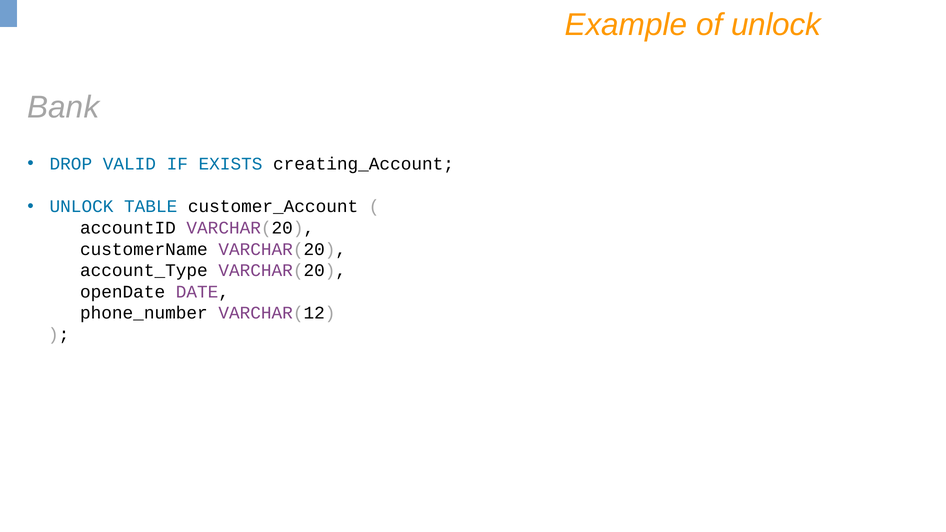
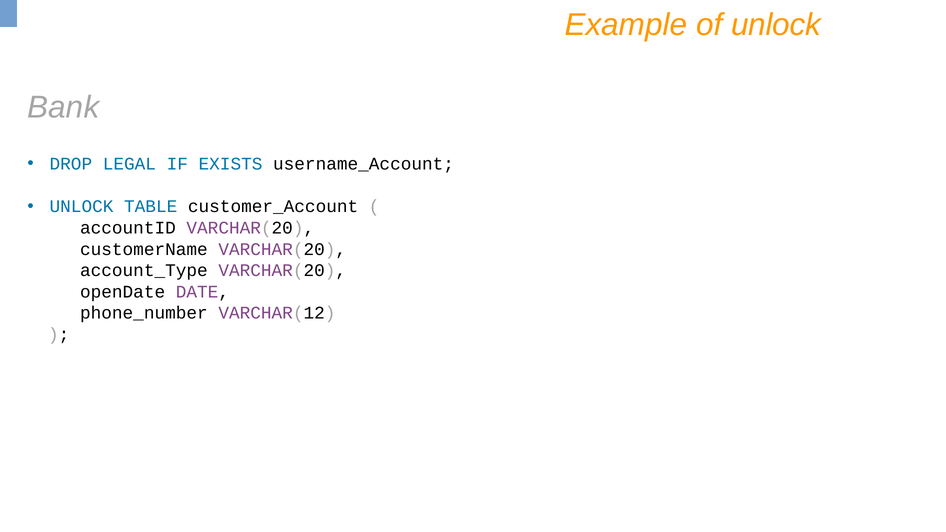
VALID: VALID -> LEGAL
creating_Account: creating_Account -> username_Account
